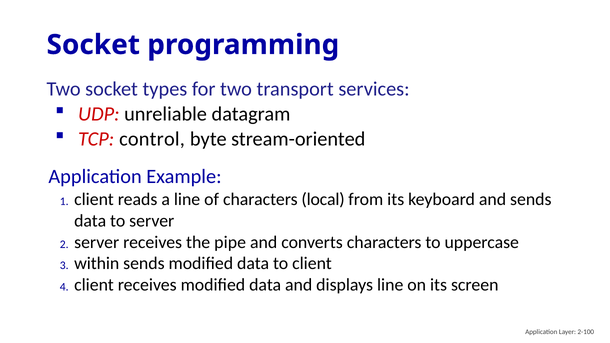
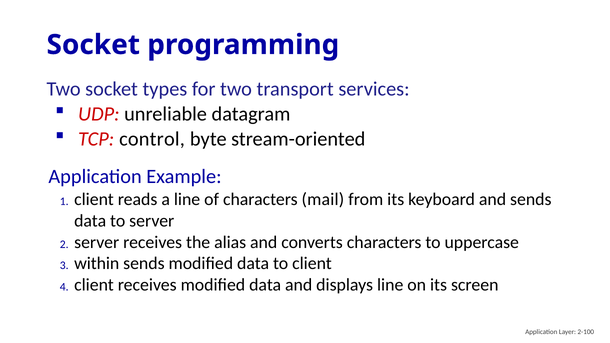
local: local -> mail
pipe: pipe -> alias
